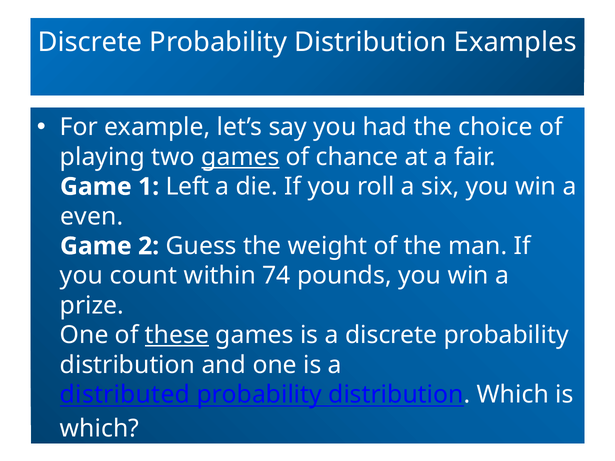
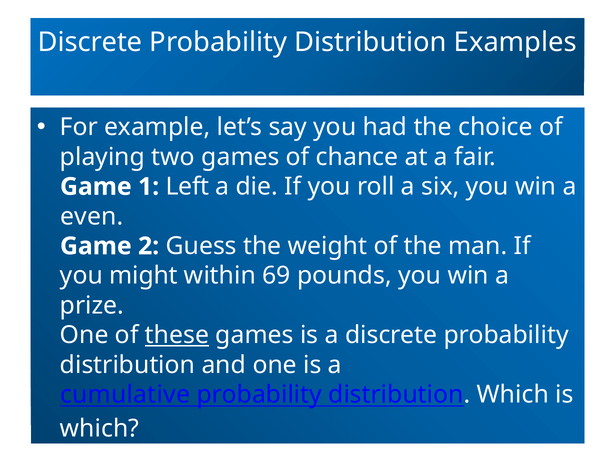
games at (240, 157) underline: present -> none
count: count -> might
74: 74 -> 69
distributed: distributed -> cumulative
